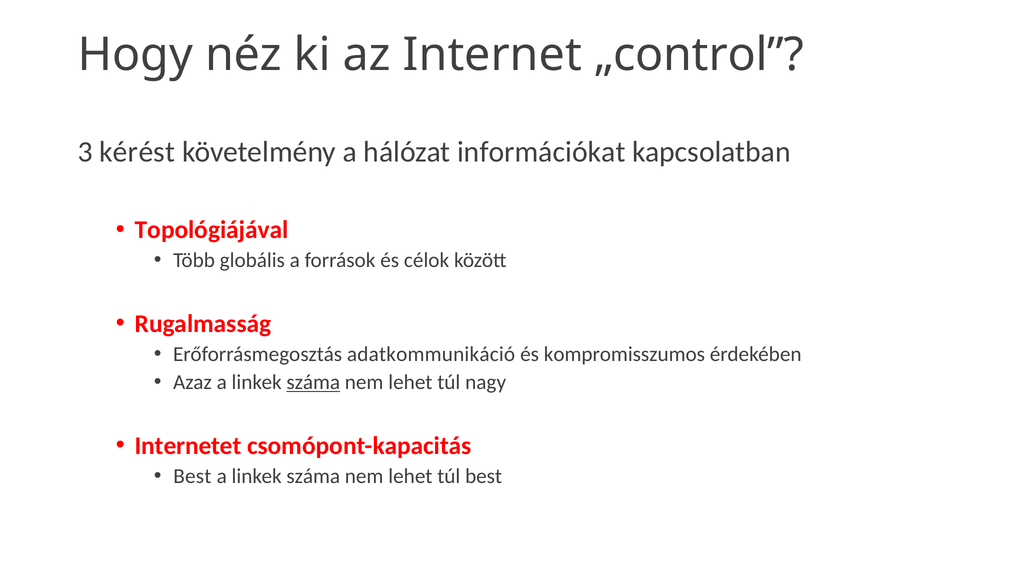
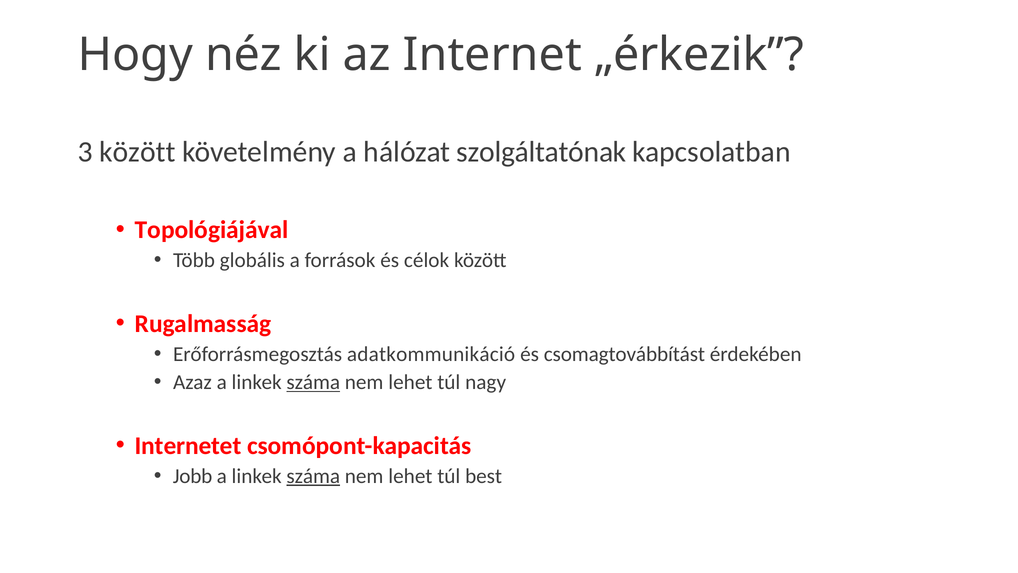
„control: „control -> „érkezik
3 kérést: kérést -> között
információkat: információkat -> szolgáltatónak
kompromisszumos: kompromisszumos -> csomagtovábbítást
Best at (192, 476): Best -> Jobb
száma at (313, 476) underline: none -> present
